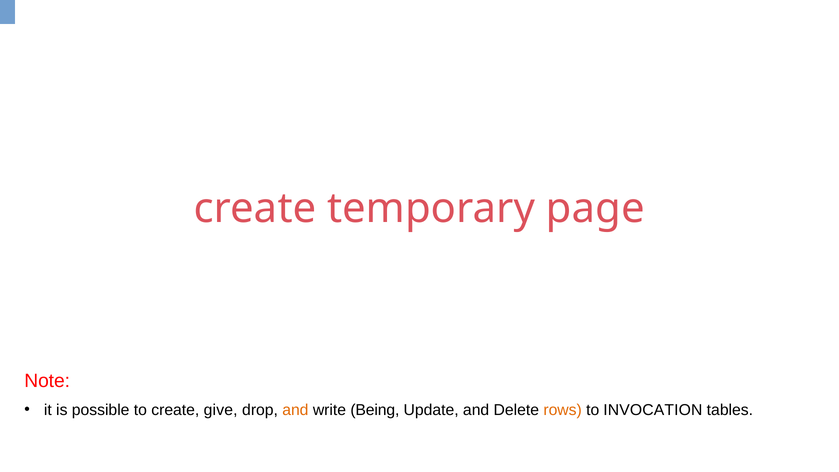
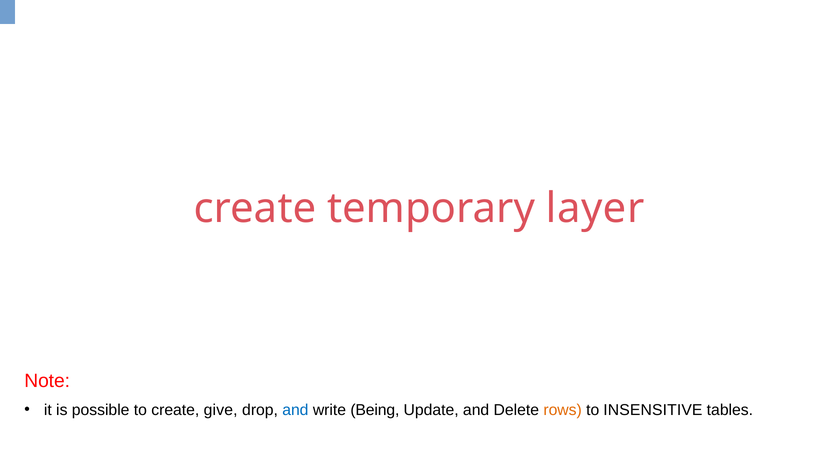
page: page -> layer
and at (295, 410) colour: orange -> blue
INVOCATION: INVOCATION -> INSENSITIVE
